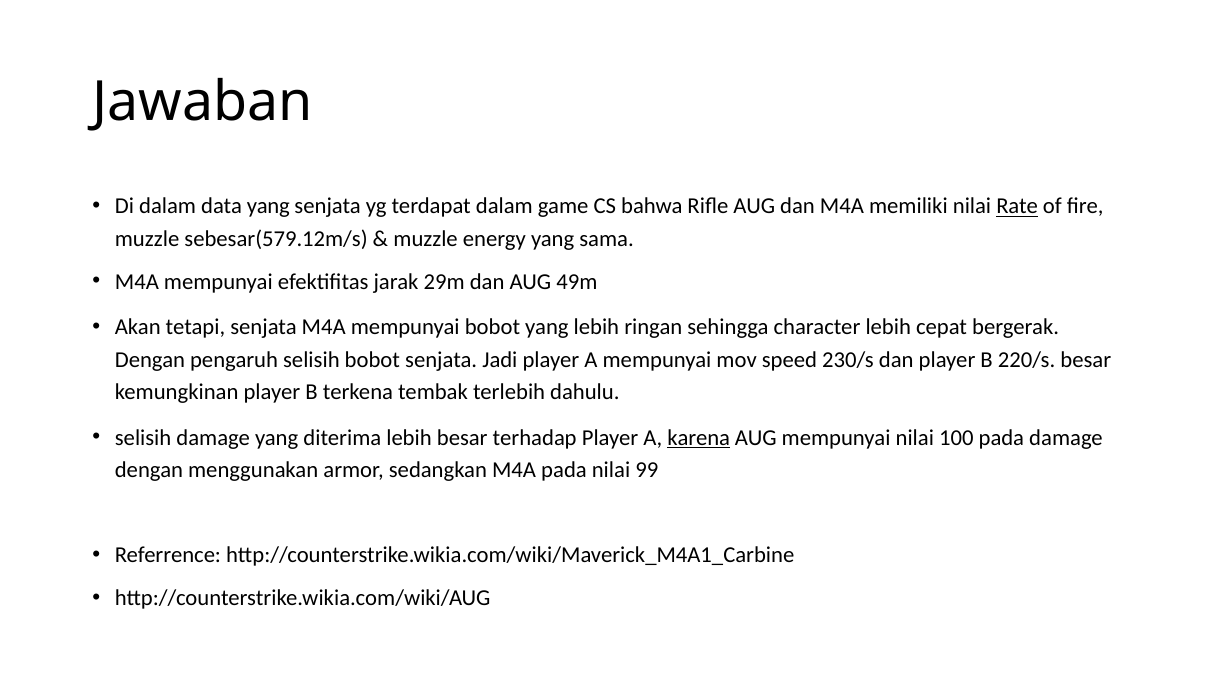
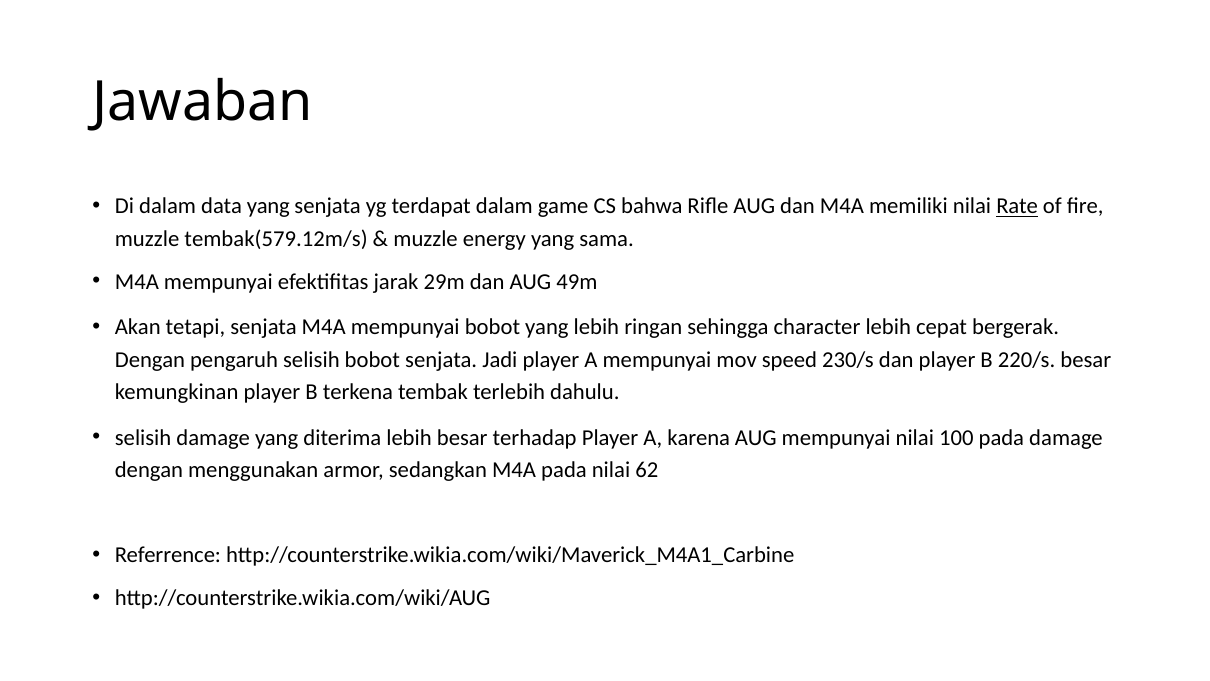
sebesar(579.12m/s: sebesar(579.12m/s -> tembak(579.12m/s
karena underline: present -> none
99: 99 -> 62
